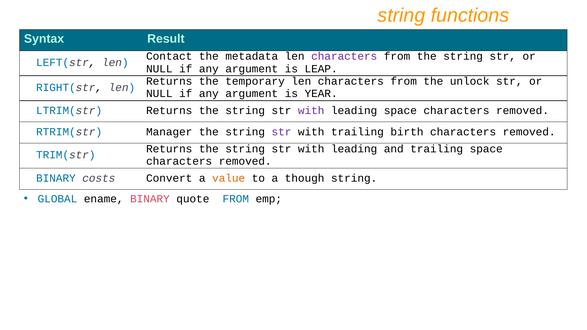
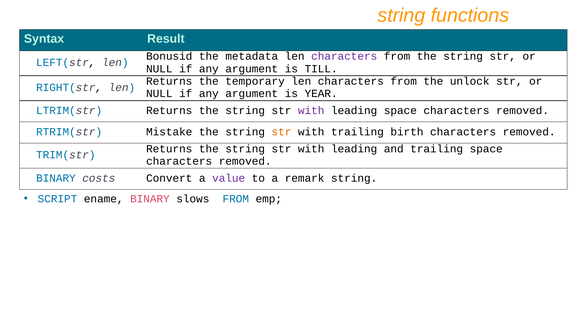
Contact: Contact -> Bonusid
LEAP: LEAP -> TILL
Manager: Manager -> Mistake
str at (281, 132) colour: purple -> orange
value colour: orange -> purple
though: though -> remark
GLOBAL: GLOBAL -> SCRIPT
quote: quote -> slows
